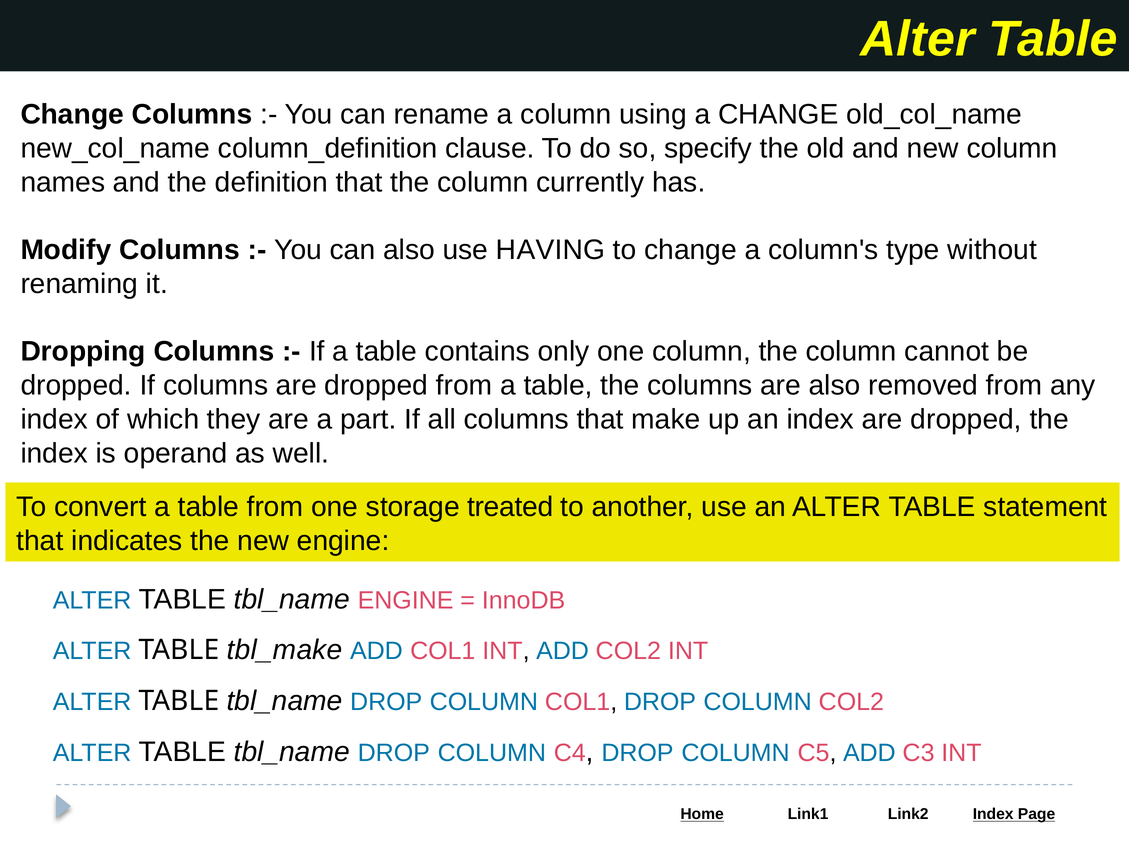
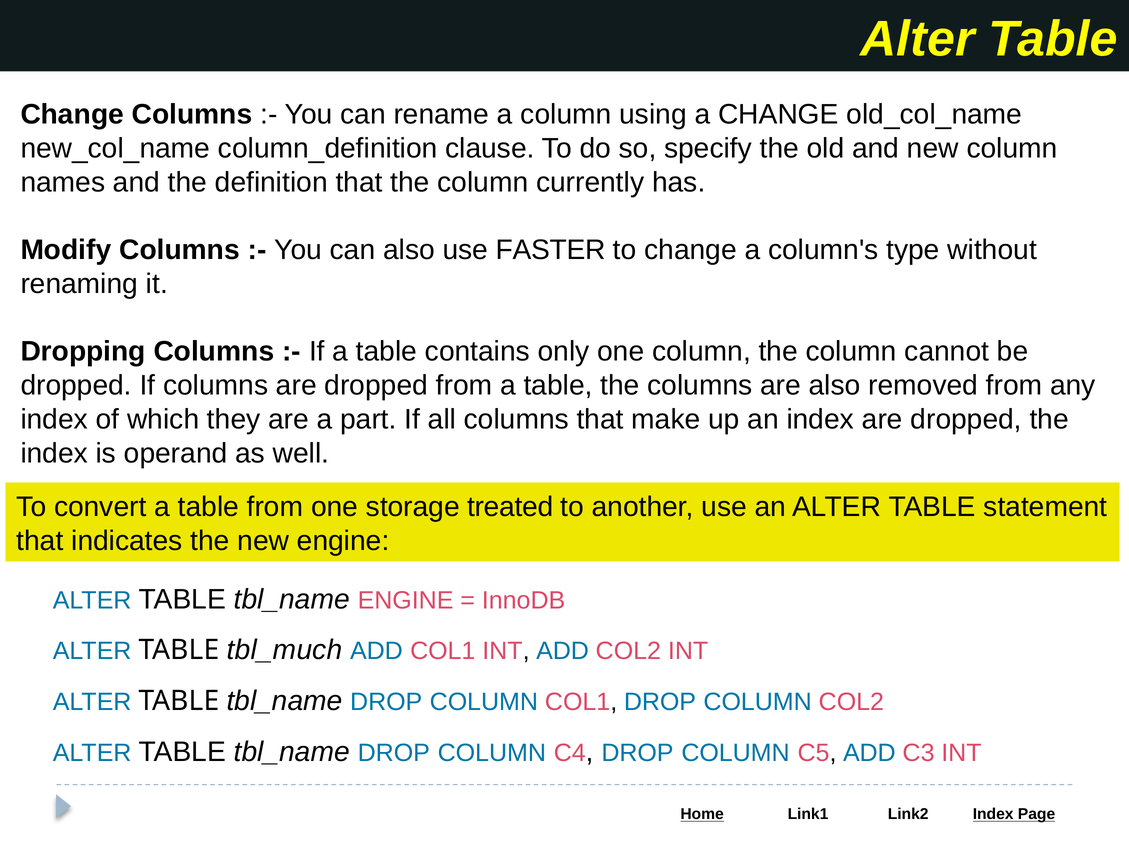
HAVING: HAVING -> FASTER
tbl_make: tbl_make -> tbl_much
